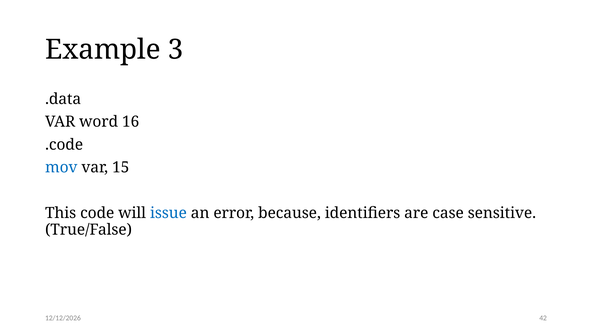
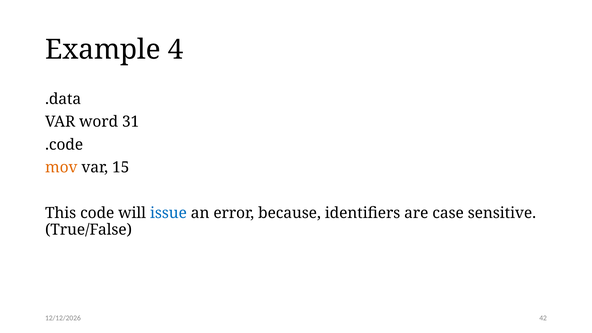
3: 3 -> 4
16: 16 -> 31
mov colour: blue -> orange
